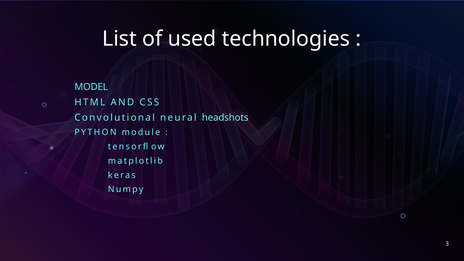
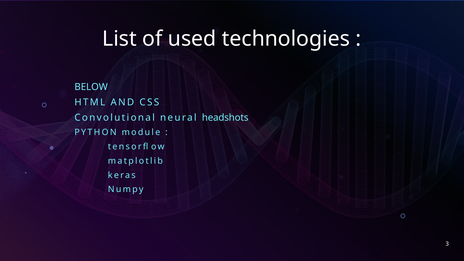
MODEL: MODEL -> BELOW
